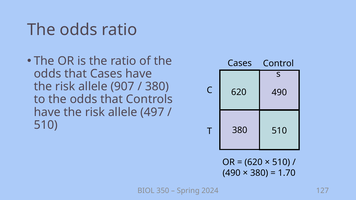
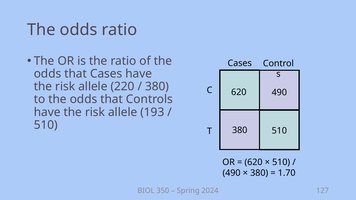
907: 907 -> 220
497: 497 -> 193
